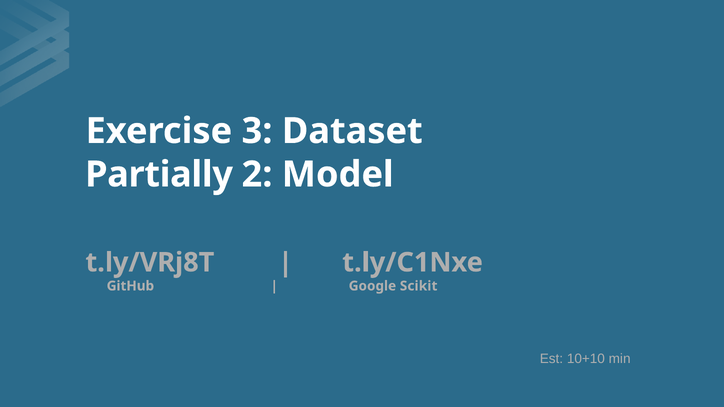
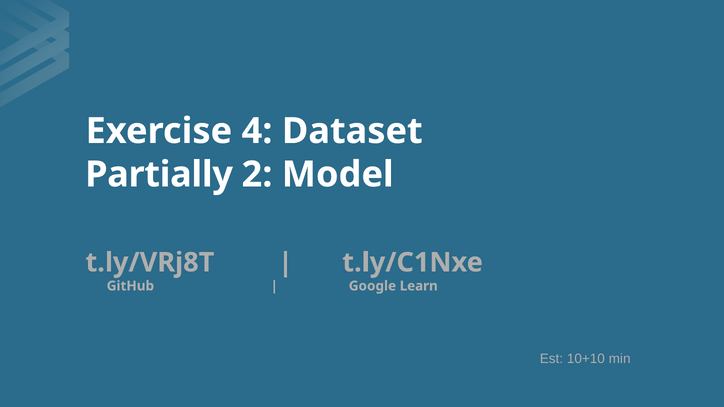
3: 3 -> 4
Scikit: Scikit -> Learn
